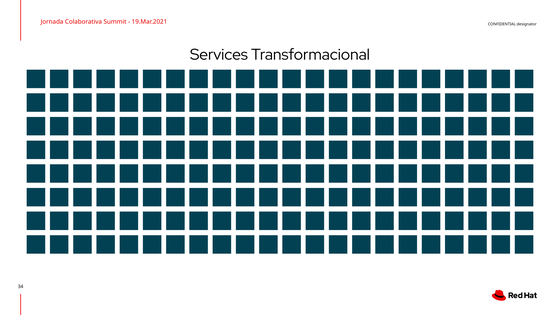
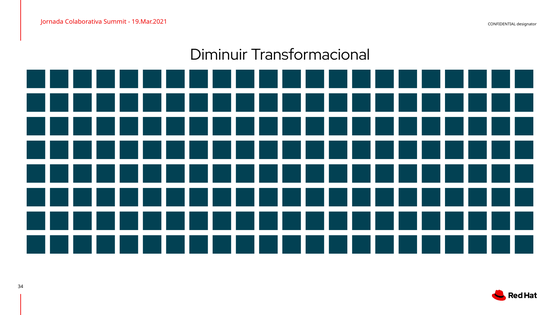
Services: Services -> Diminuir
